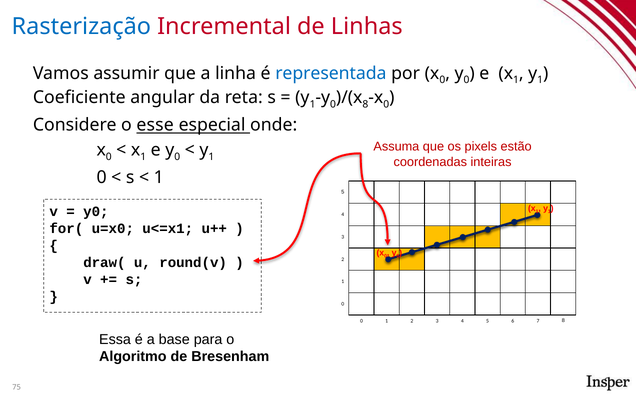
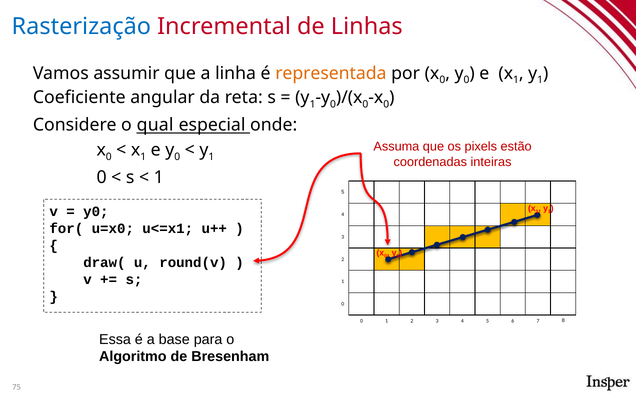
representada colour: blue -> orange
8 at (365, 104): 8 -> 0
esse: esse -> qual
